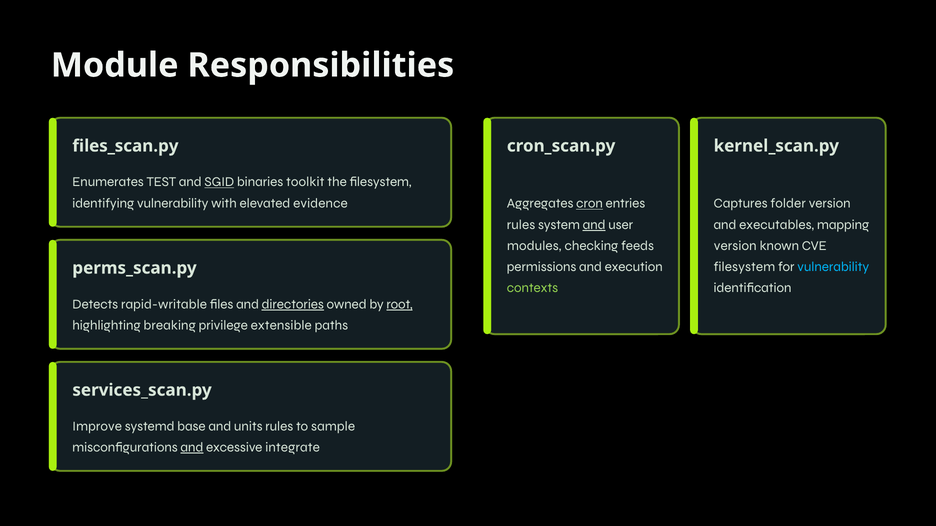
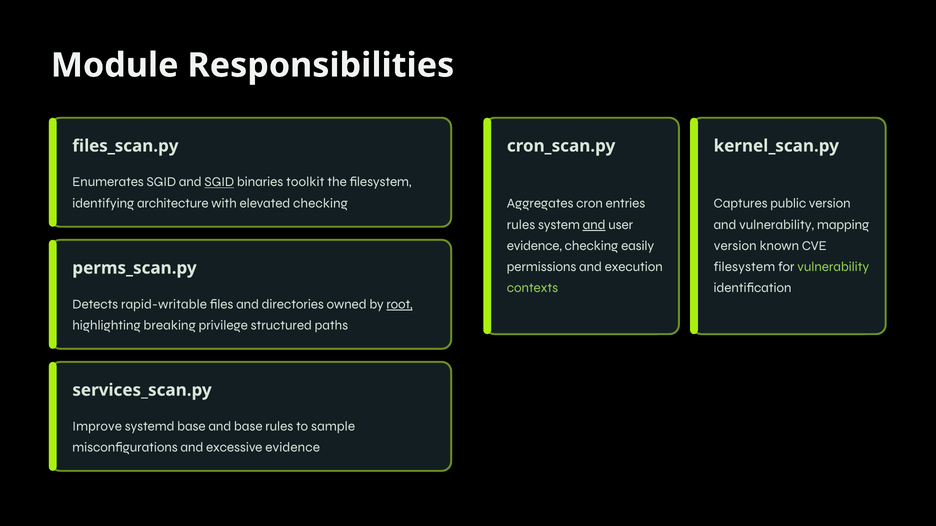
Enumerates TEST: TEST -> SGID
identifying vulnerability: vulnerability -> architecture
elevated evidence: evidence -> checking
cron underline: present -> none
folder: folder -> public
and executables: executables -> vulnerability
modules at (534, 246): modules -> evidence
feeds: feeds -> easily
vulnerability at (833, 267) colour: light blue -> light green
directories underline: present -> none
extensible: extensible -> structured
and units: units -> base
and at (192, 448) underline: present -> none
excessive integrate: integrate -> evidence
